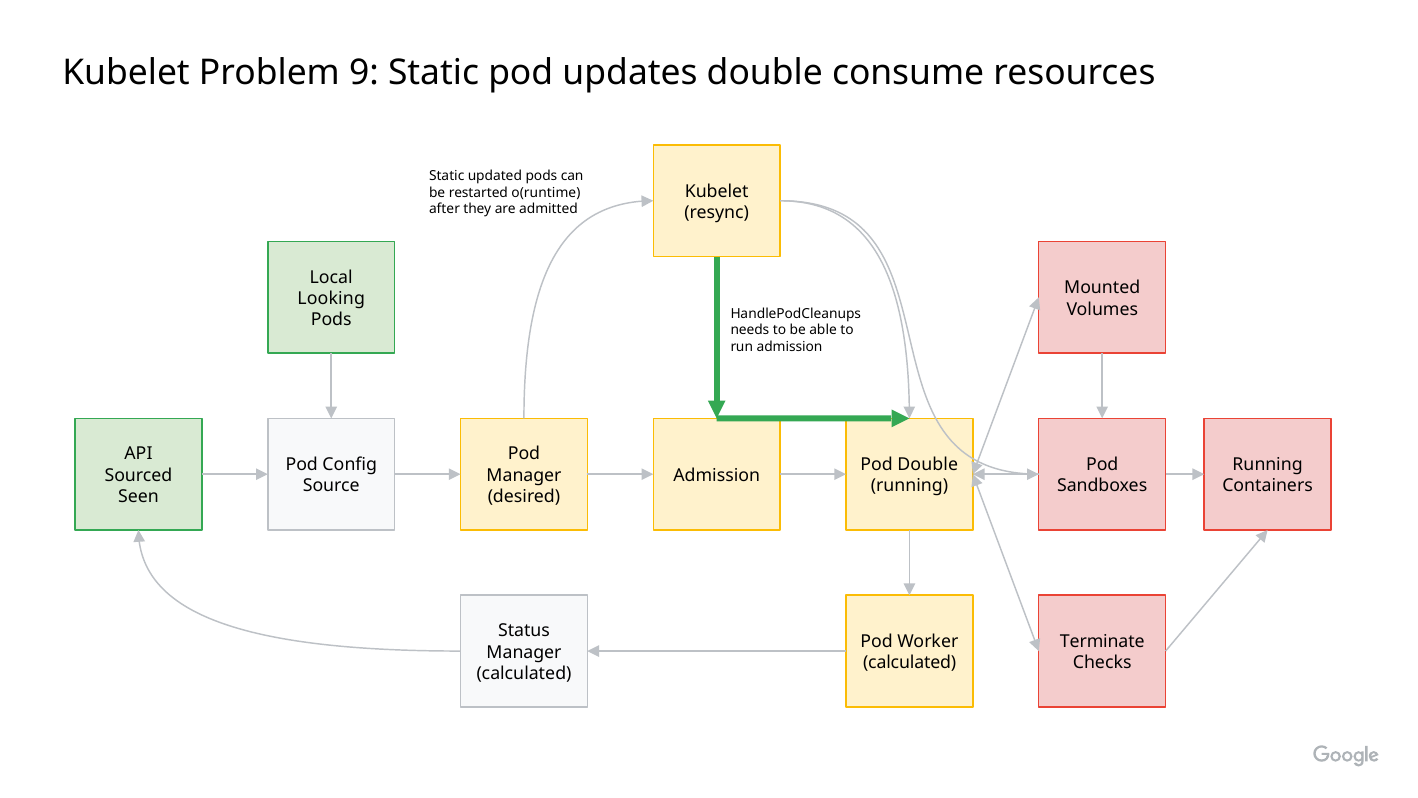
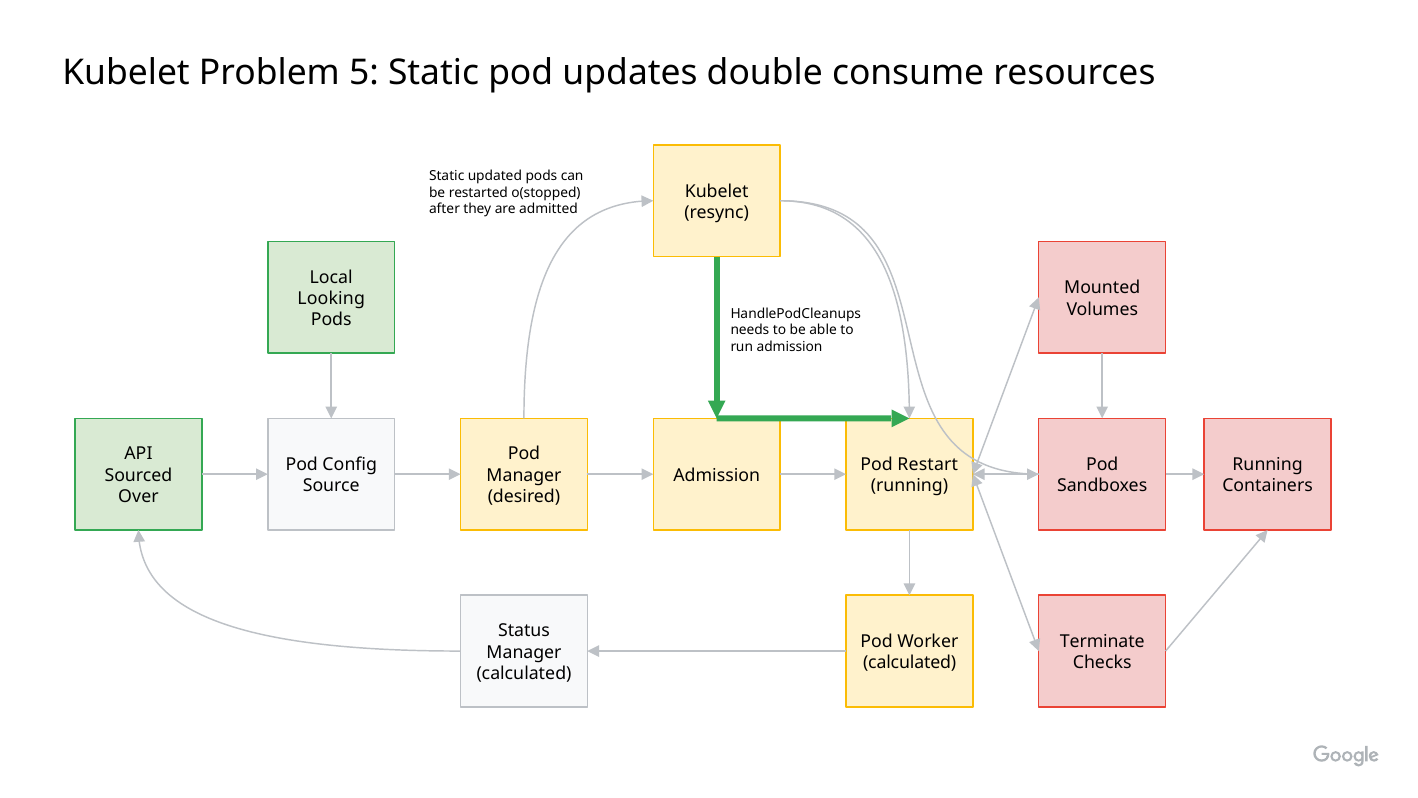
9: 9 -> 5
o(runtime: o(runtime -> o(stopped
Pod Double: Double -> Restart
Seen: Seen -> Over
